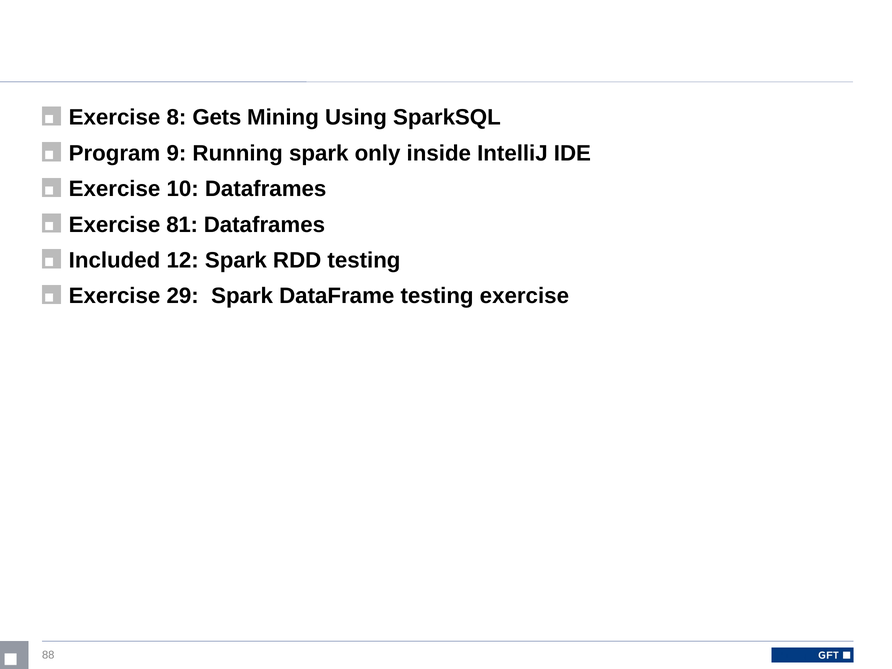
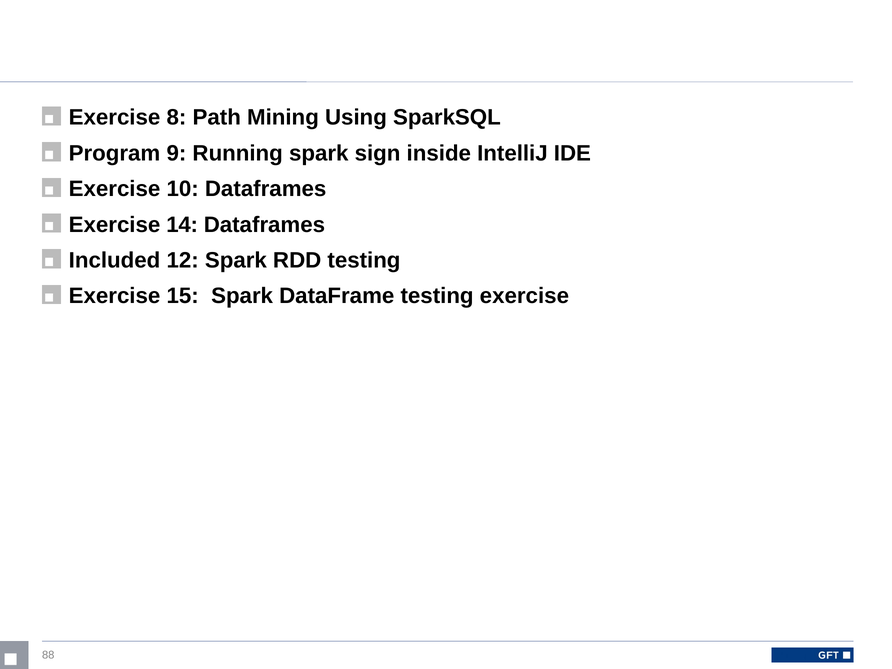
Gets: Gets -> Path
only: only -> sign
81: 81 -> 14
29: 29 -> 15
